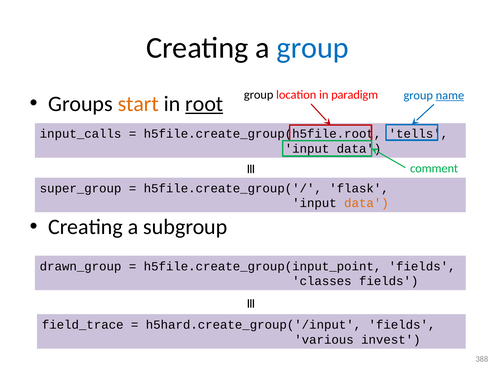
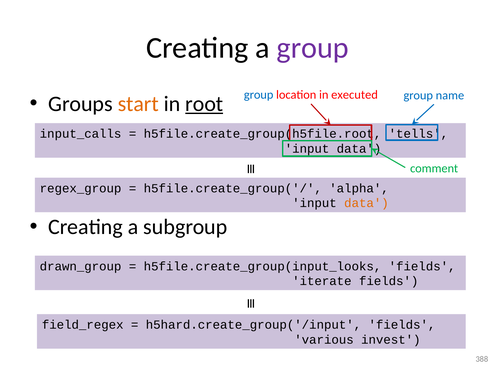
group at (313, 48) colour: blue -> purple
group at (259, 95) colour: black -> blue
paradigm: paradigm -> executed
name underline: present -> none
super_group: super_group -> regex_group
flask: flask -> alpha
h5file.create_group(input_point: h5file.create_group(input_point -> h5file.create_group(input_looks
classes: classes -> iterate
field_trace: field_trace -> field_regex
